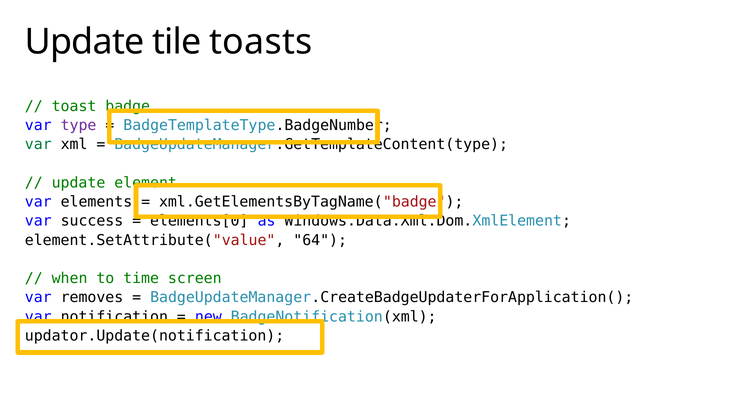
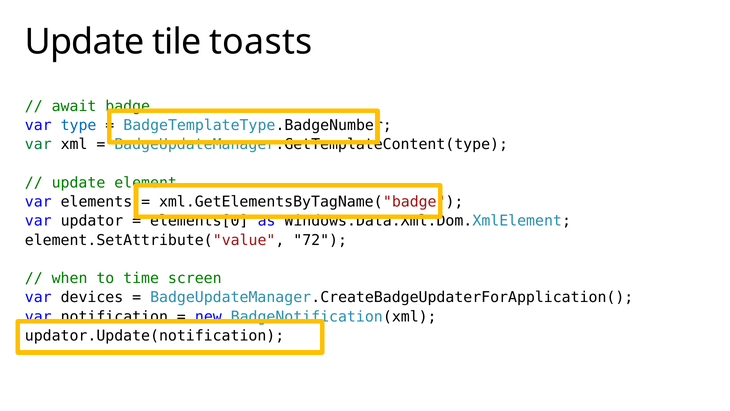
toast: toast -> await
type colour: purple -> blue
success: success -> updator
64: 64 -> 72
removes: removes -> devices
